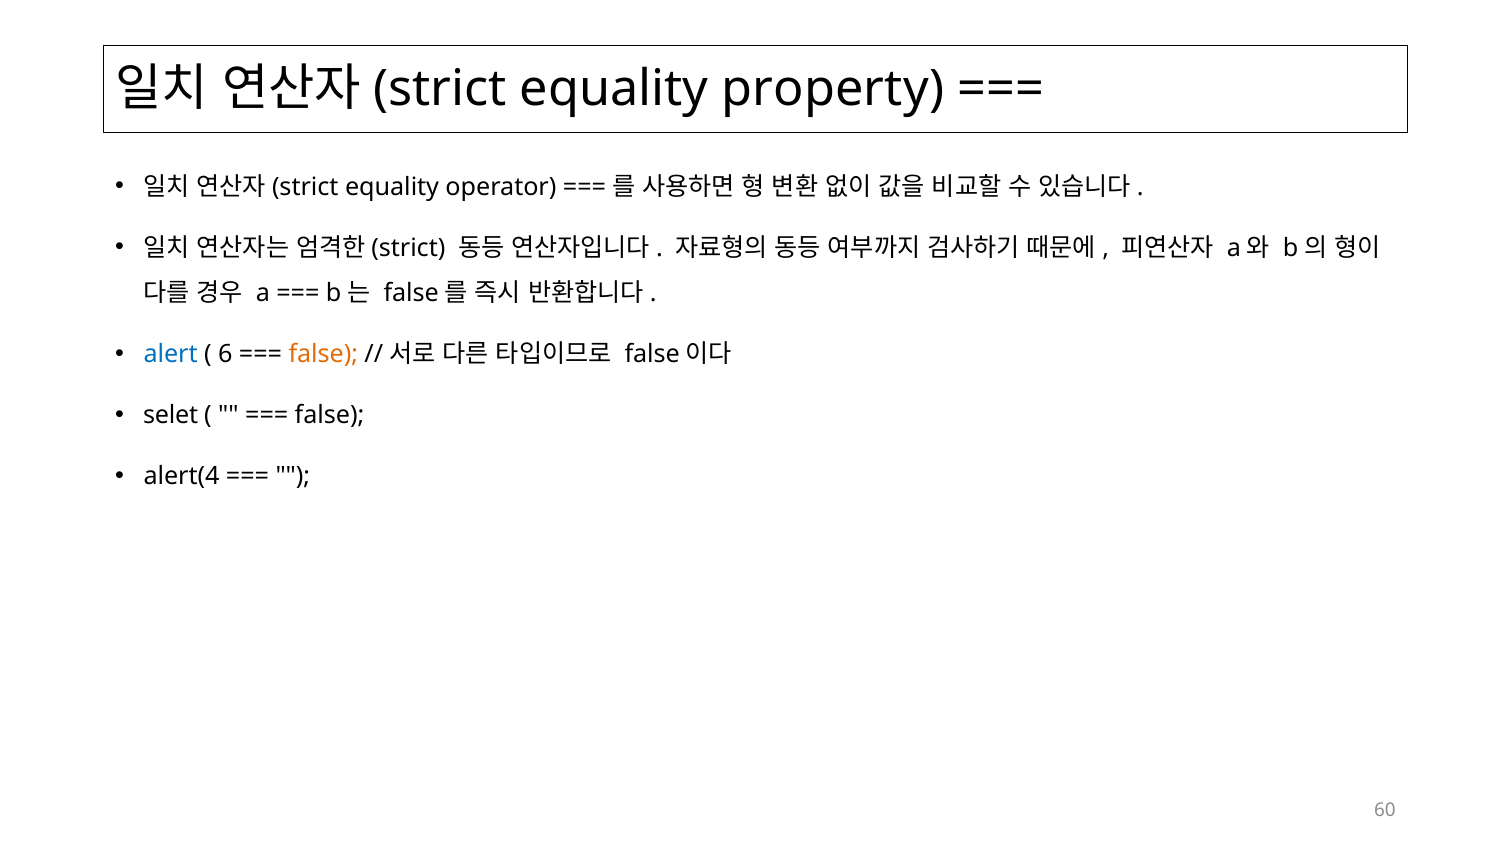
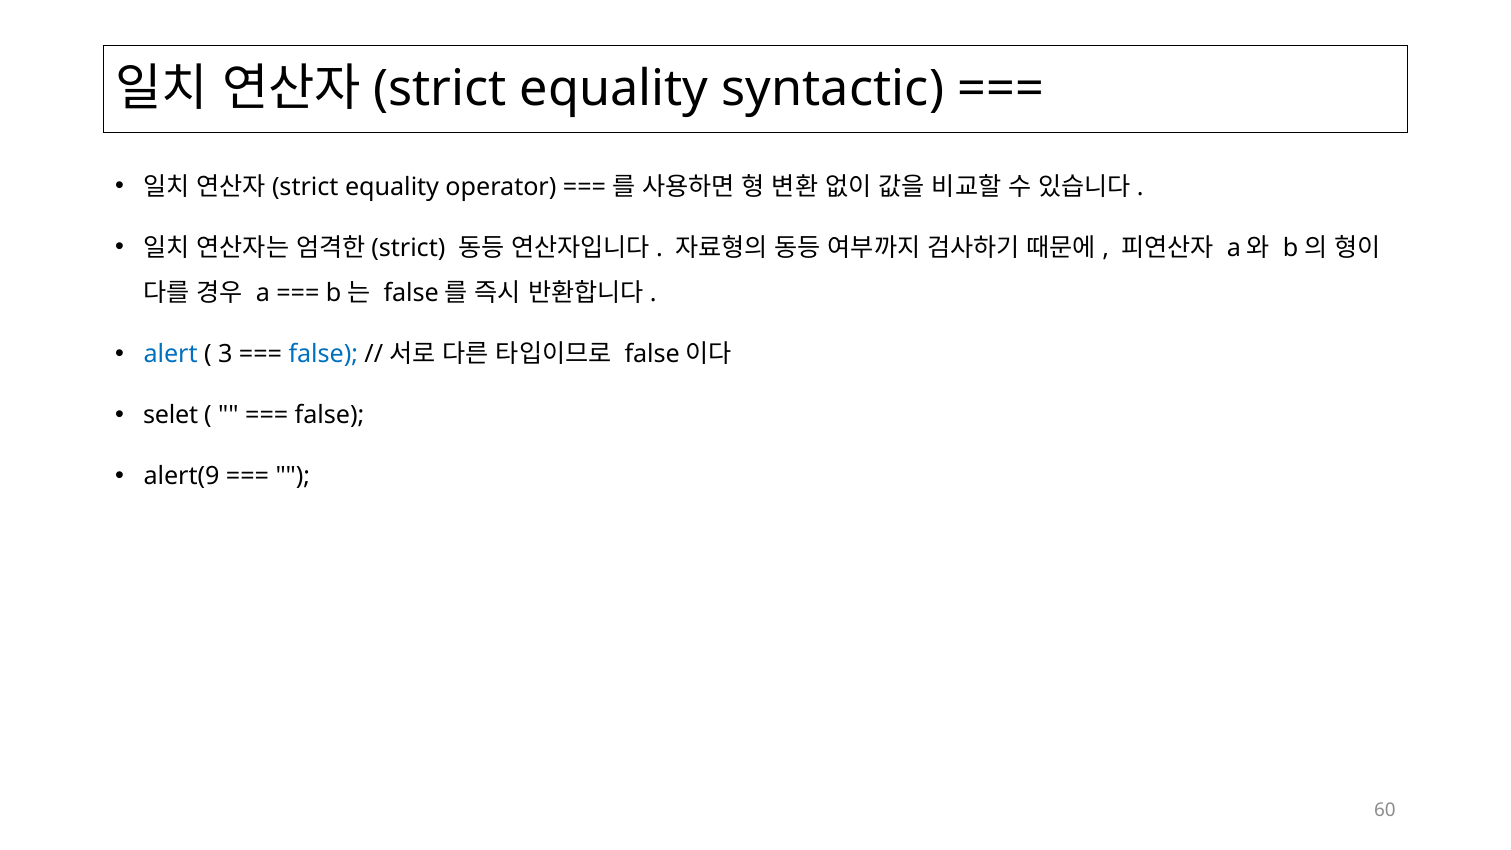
property: property -> syntactic
6: 6 -> 3
false at (323, 354) colour: orange -> blue
alert(4: alert(4 -> alert(9
